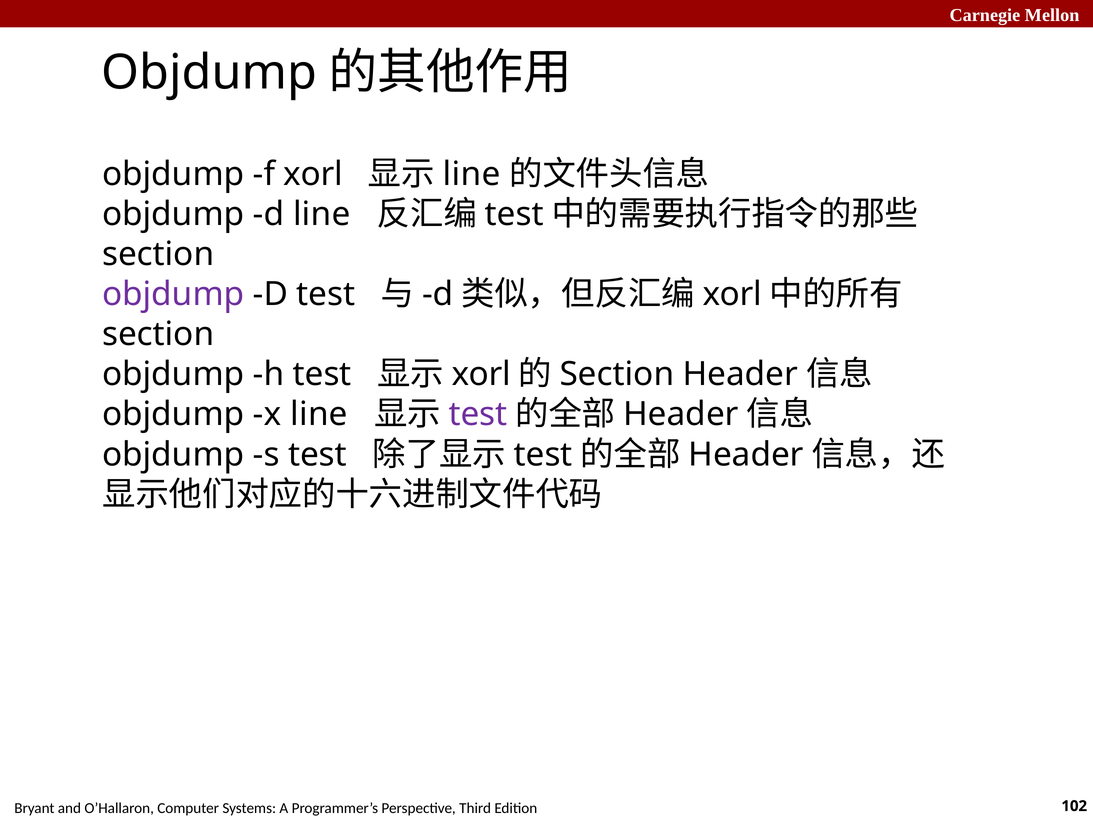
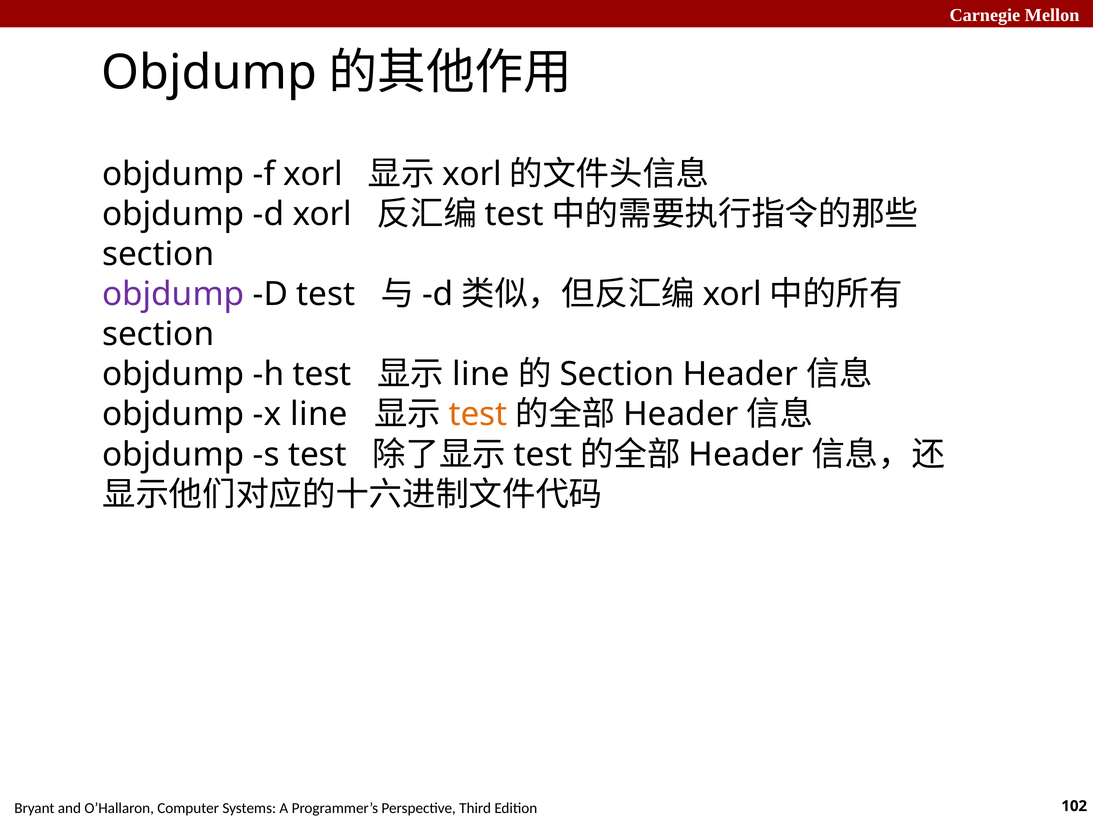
line at (472, 174): line -> xorl
d line: line -> xorl
xorl at (481, 374): xorl -> line
test at (478, 414) colour: purple -> orange
